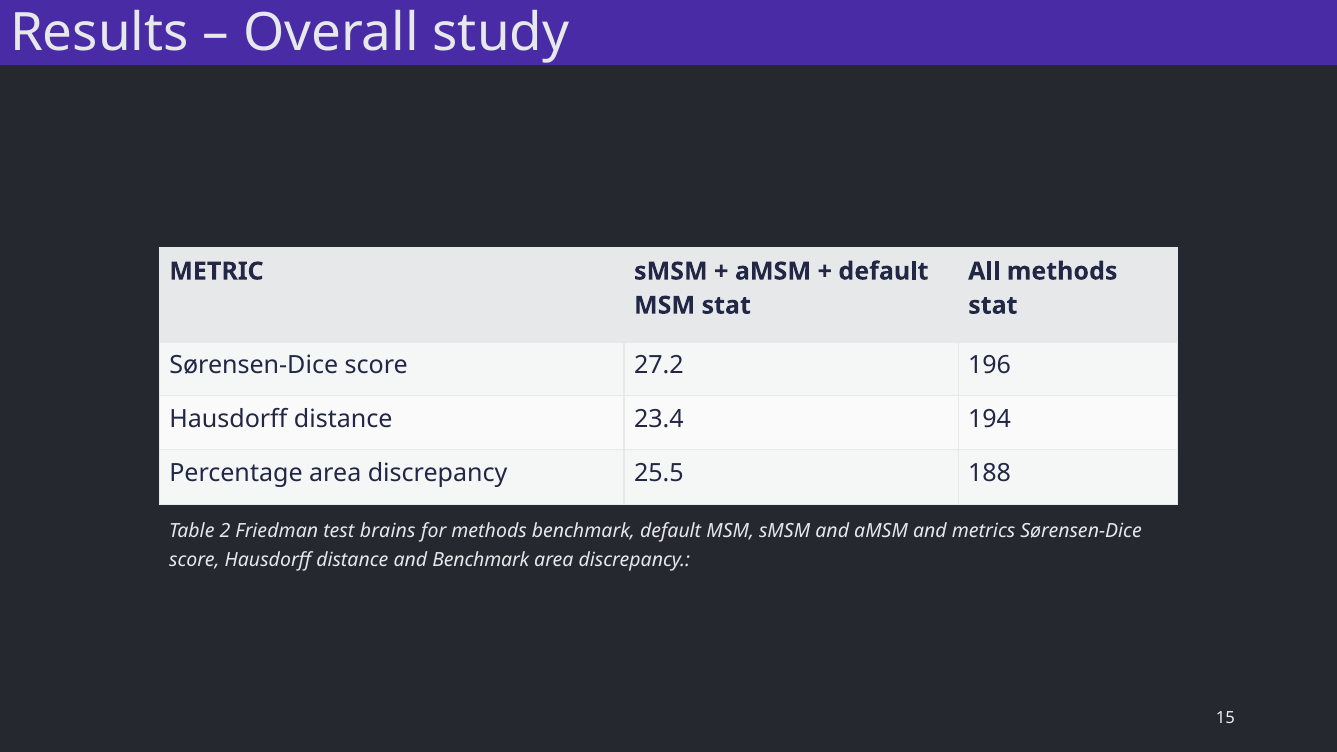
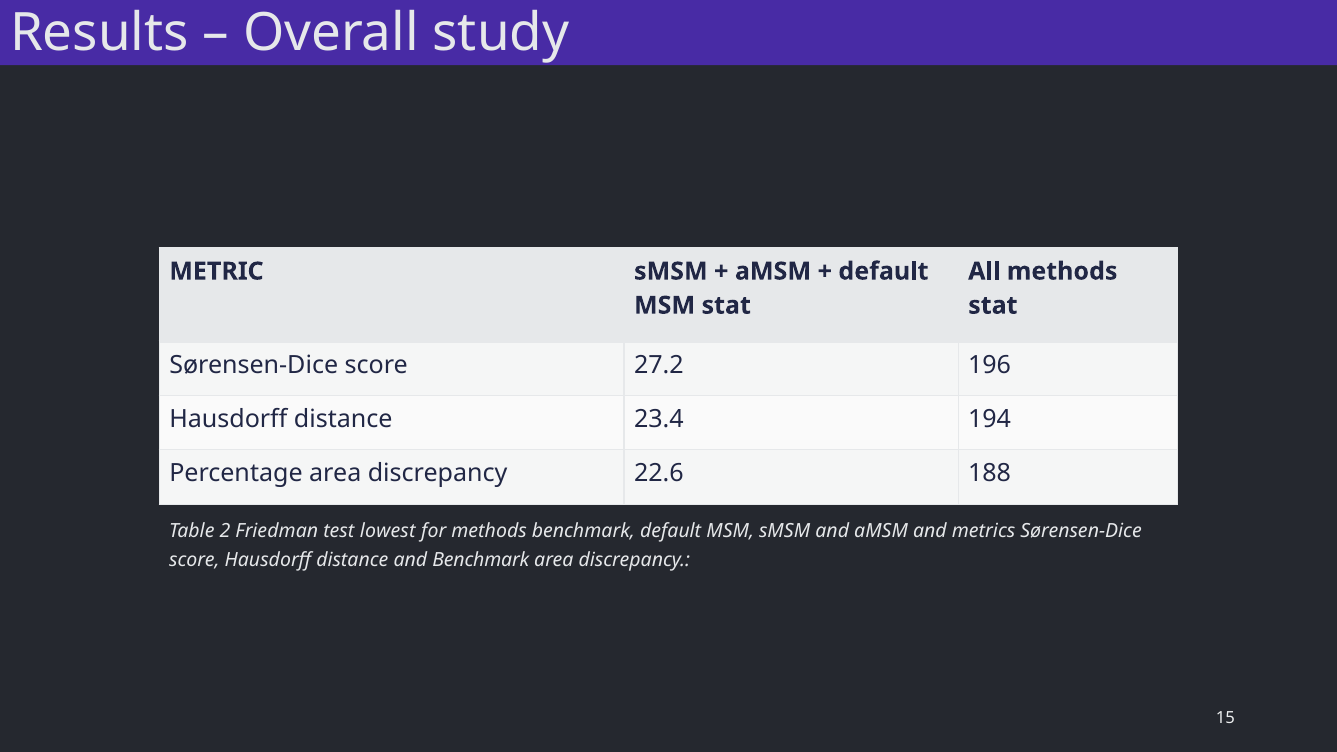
25.5: 25.5 -> 22.6
brains: brains -> lowest
